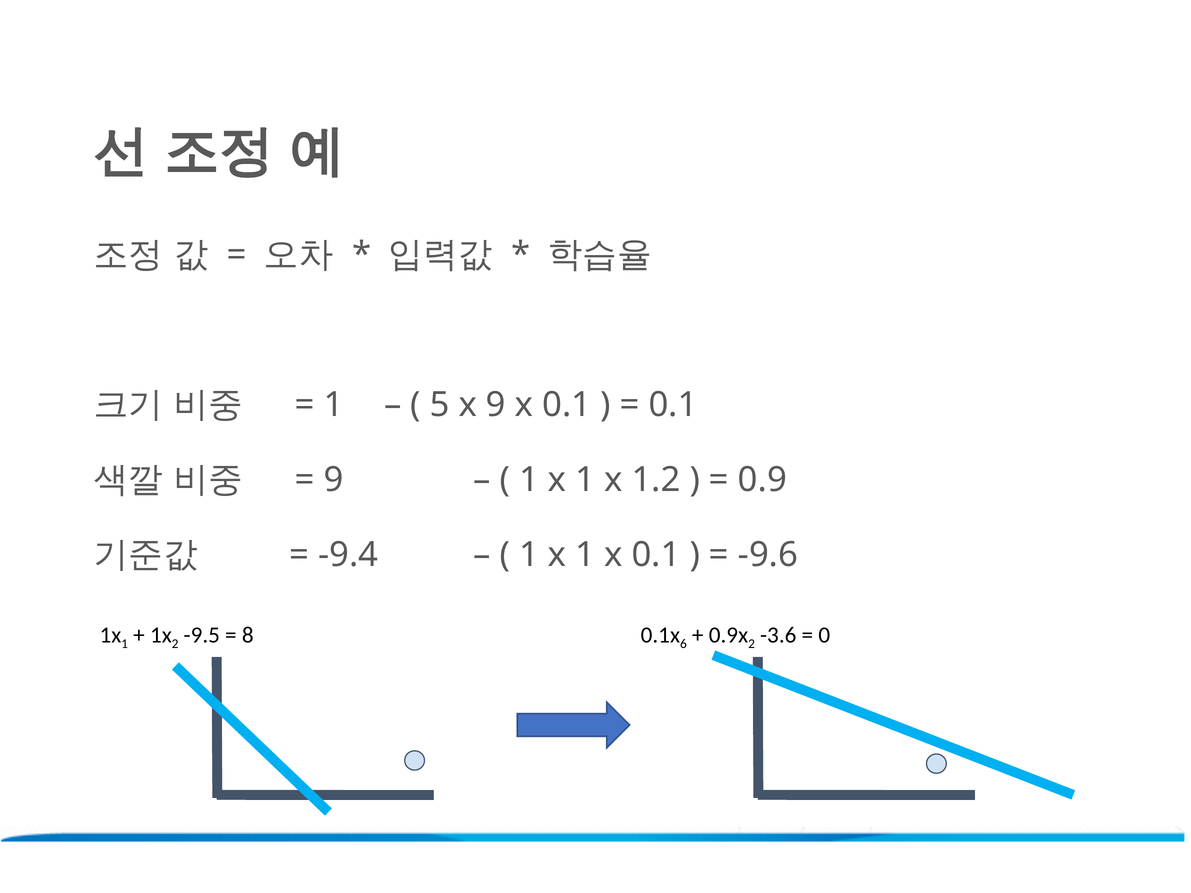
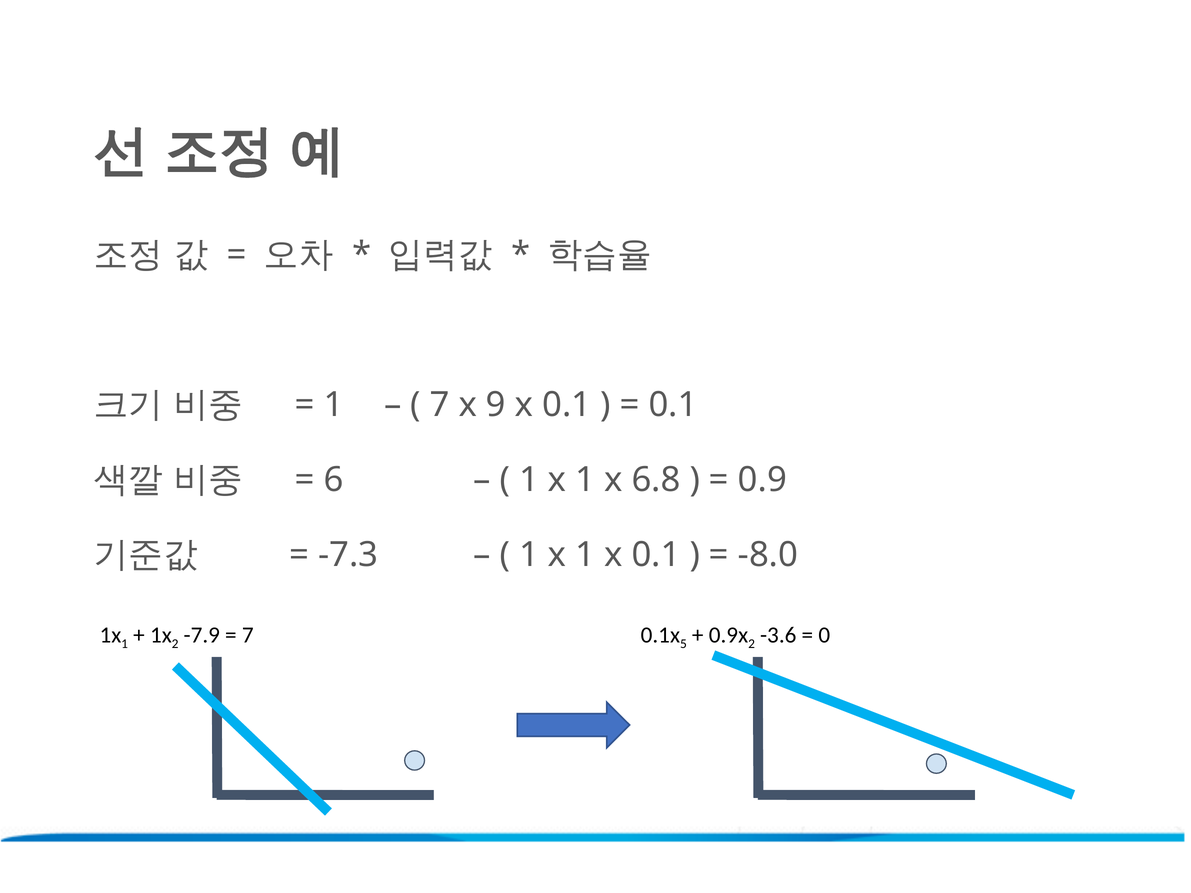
5 at (440, 405): 5 -> 7
9 at (333, 480): 9 -> 6
1.2: 1.2 -> 6.8
-9.4: -9.4 -> -7.3
-9.6: -9.6 -> -8.0
-9.5: -9.5 -> -7.9
8 at (248, 635): 8 -> 7
6: 6 -> 5
